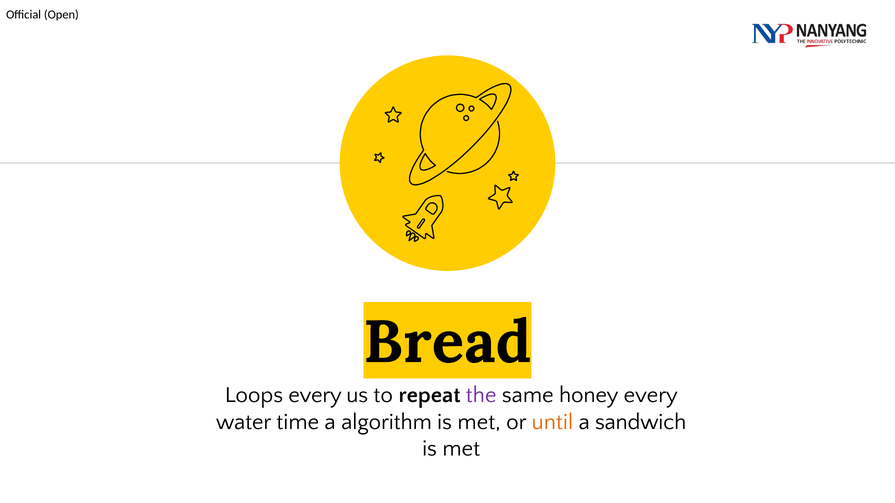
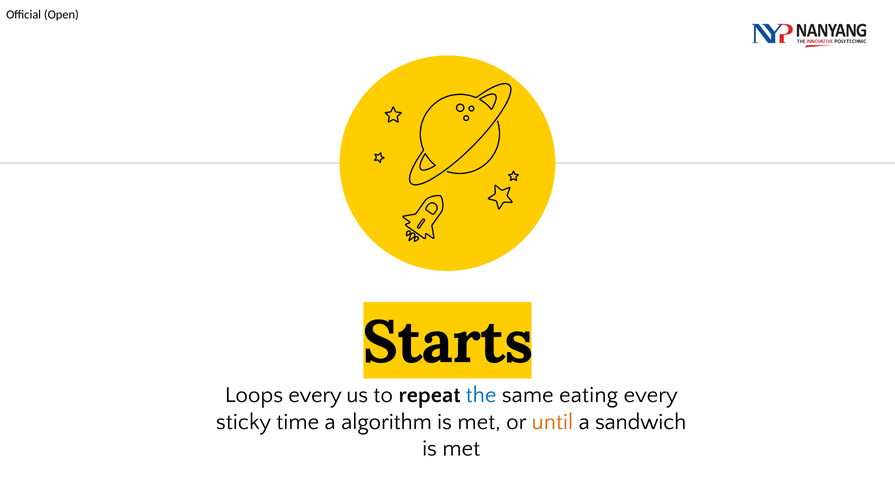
Bread: Bread -> Starts
the colour: purple -> blue
honey: honey -> eating
water: water -> sticky
